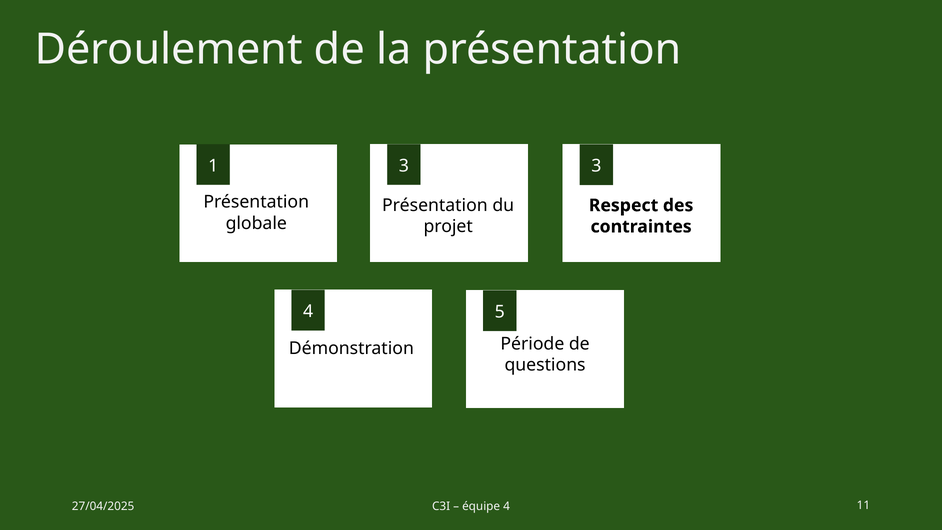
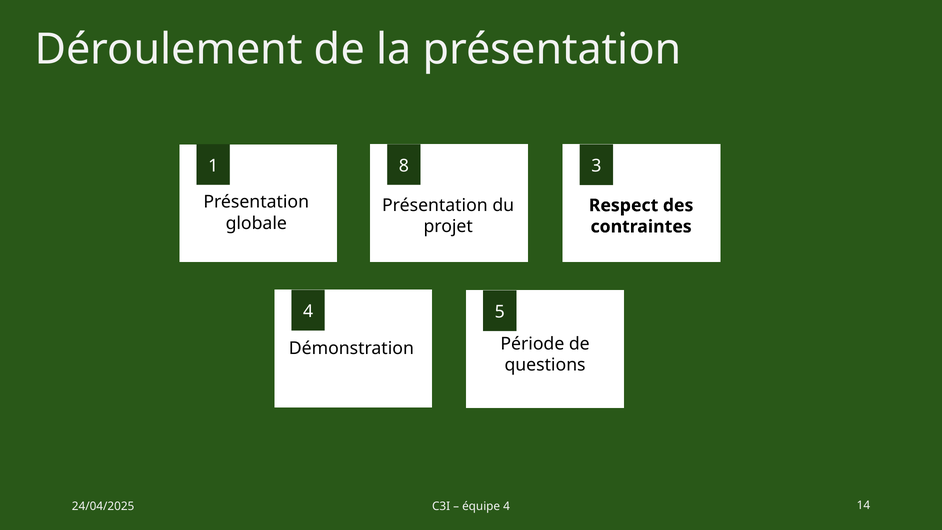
1 3: 3 -> 8
27/04/2025: 27/04/2025 -> 24/04/2025
11: 11 -> 14
